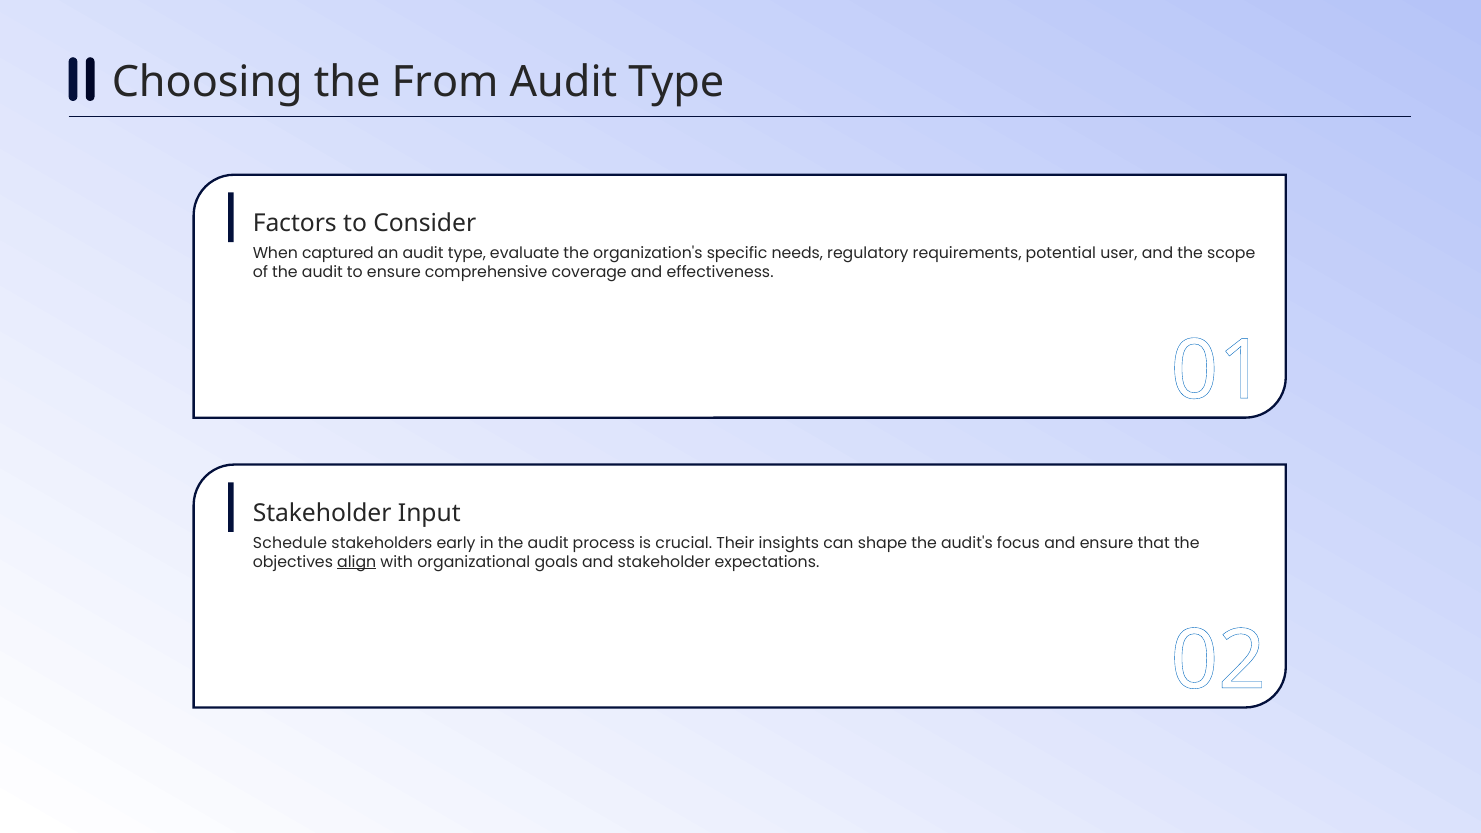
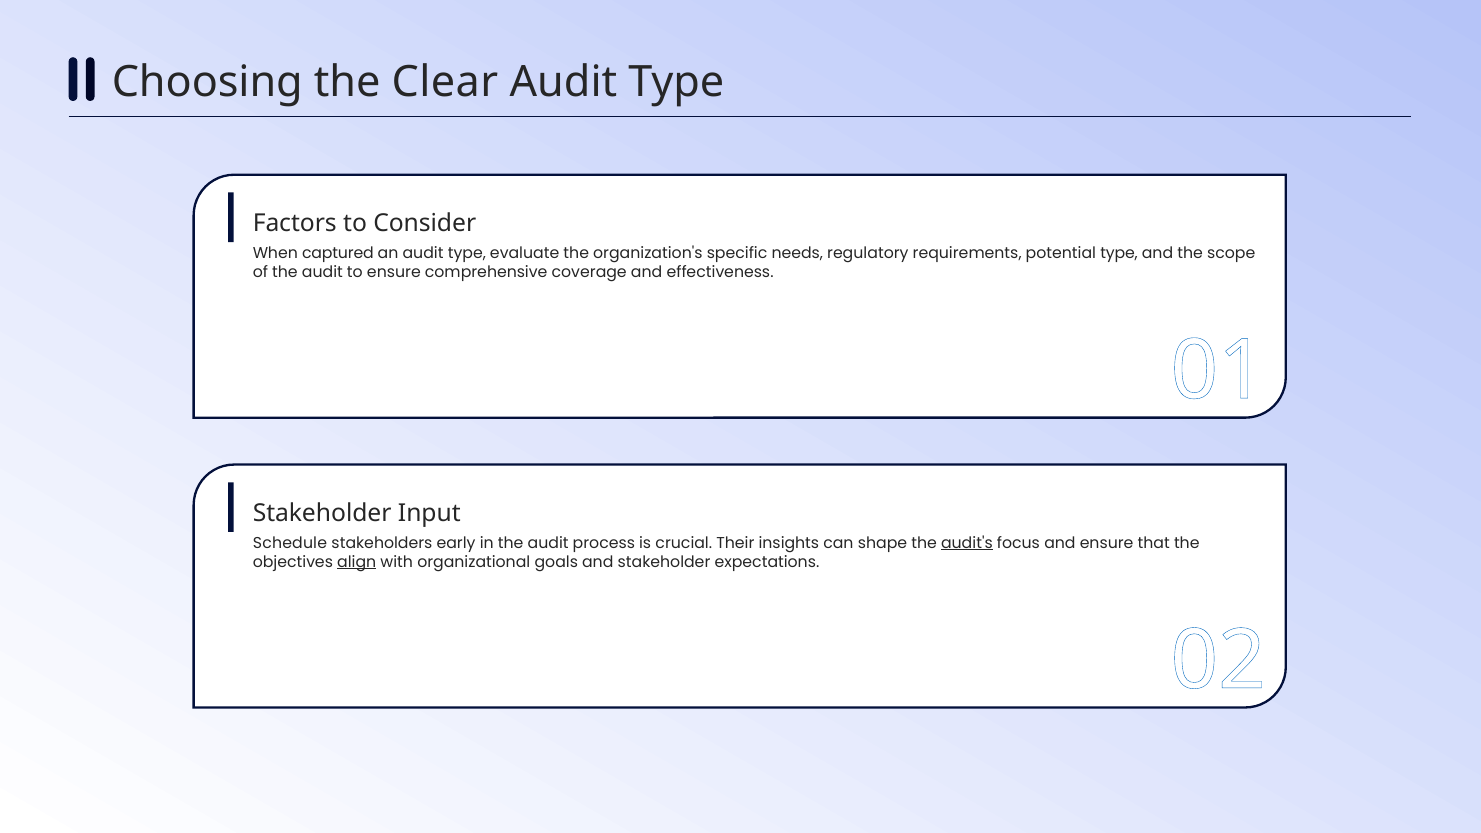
From: From -> Clear
potential user: user -> type
audit's underline: none -> present
